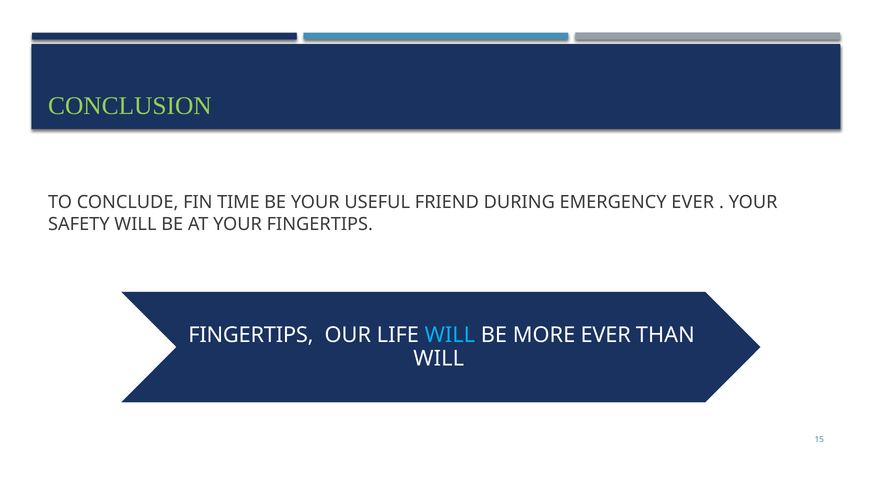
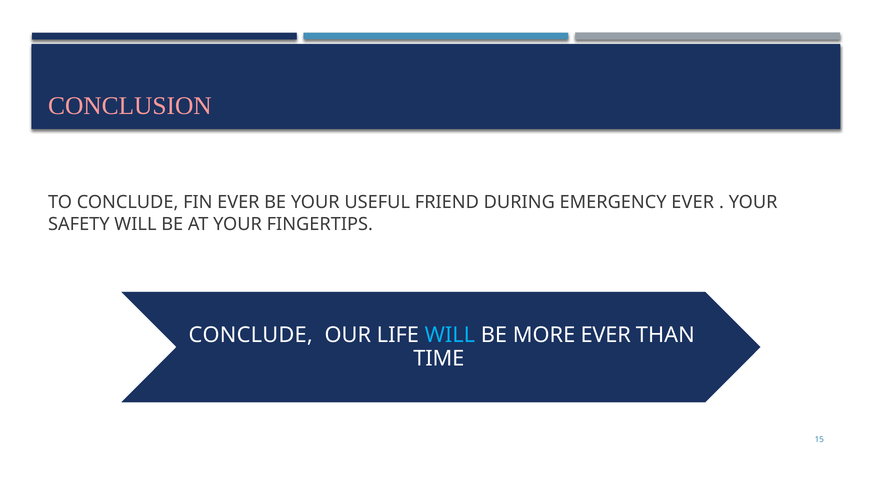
CONCLUSION colour: light green -> pink
FIN TIME: TIME -> EVER
FINGERTIPS at (251, 335): FINGERTIPS -> CONCLUDE
WILL at (439, 358): WILL -> TIME
